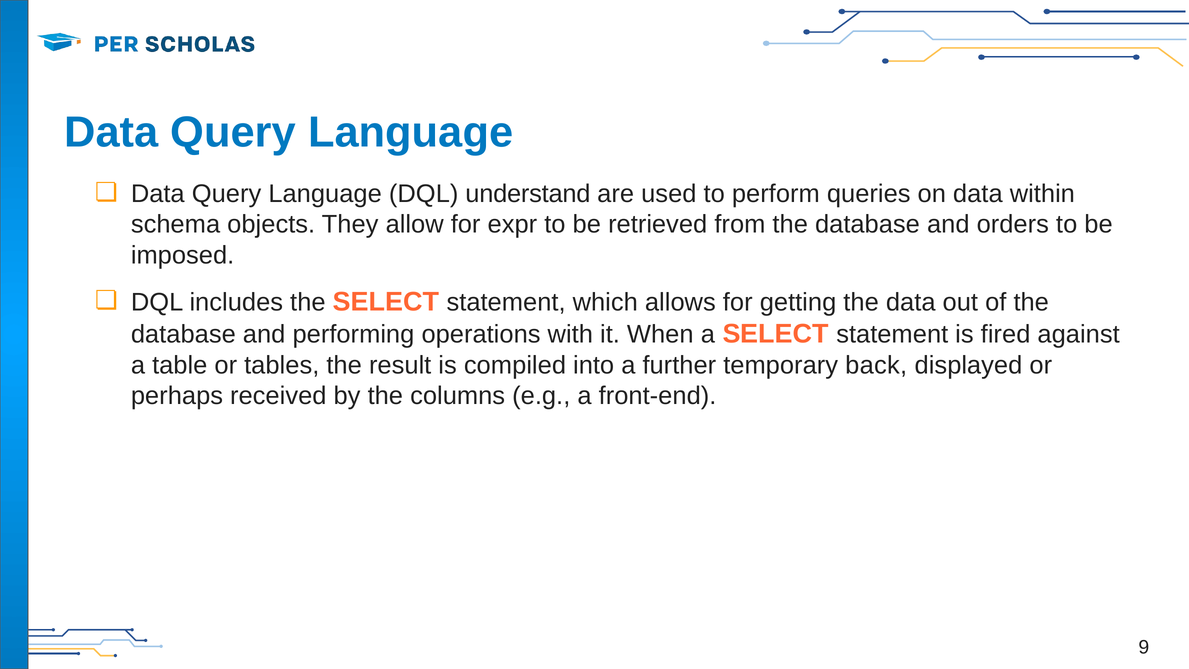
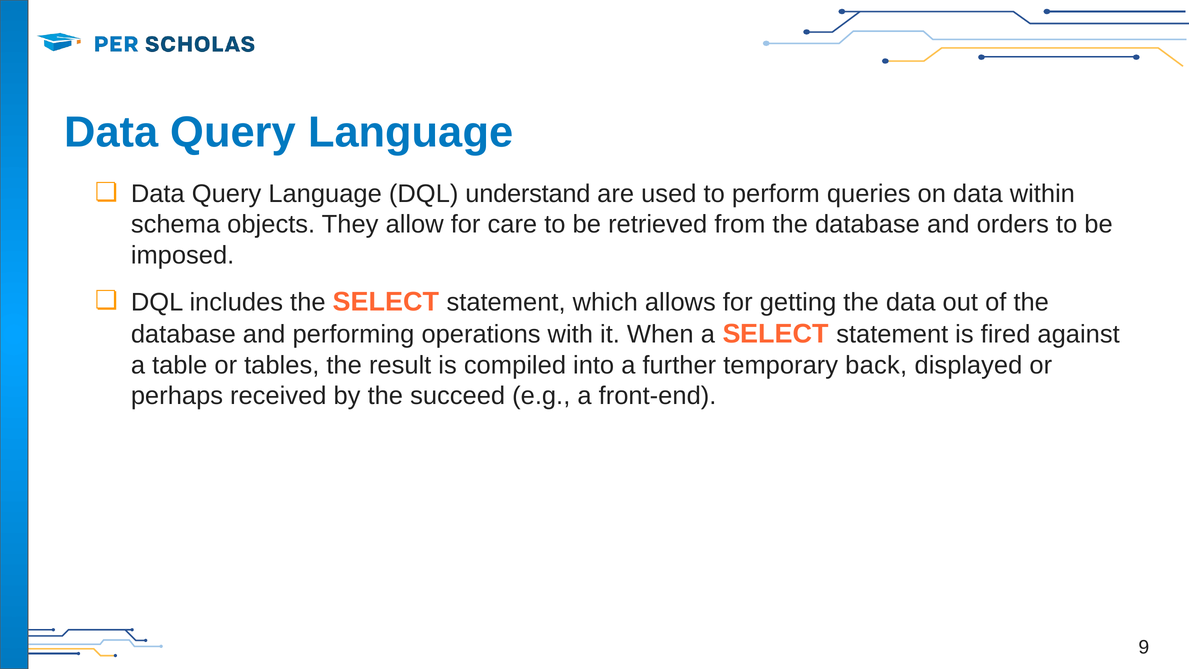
expr: expr -> care
columns: columns -> succeed
